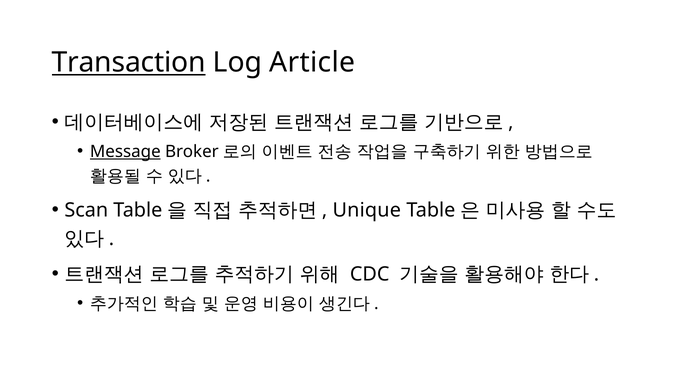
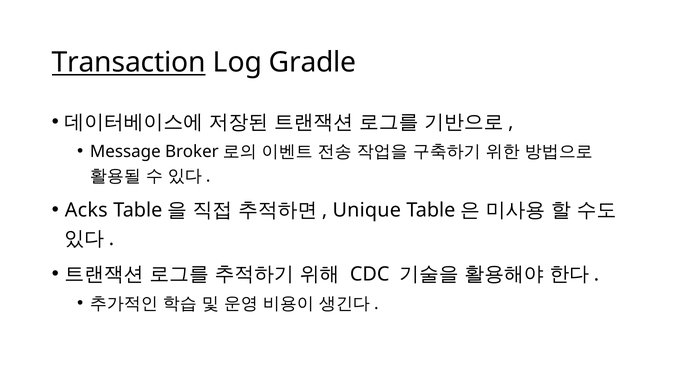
Article: Article -> Gradle
Message underline: present -> none
Scan: Scan -> Acks
